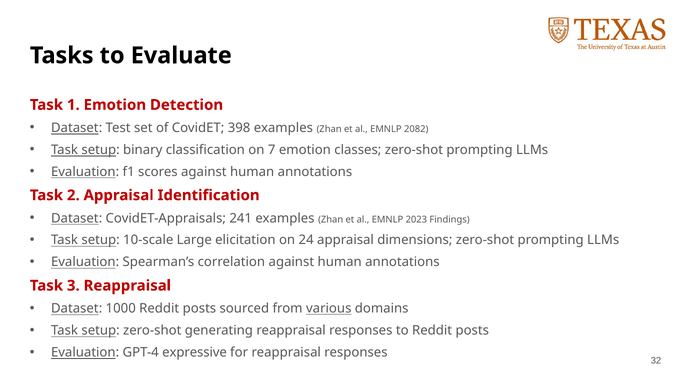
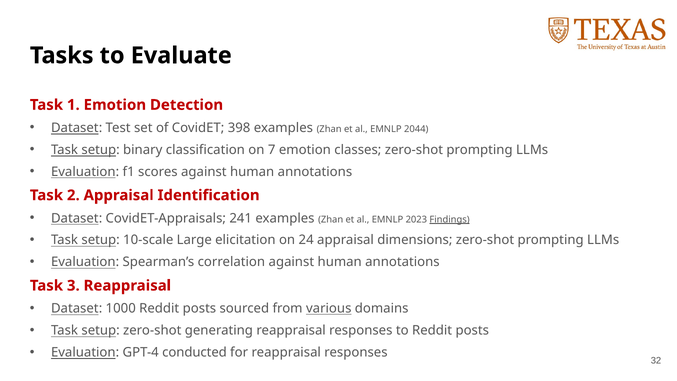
2082: 2082 -> 2044
Findings underline: none -> present
expressive: expressive -> conducted
